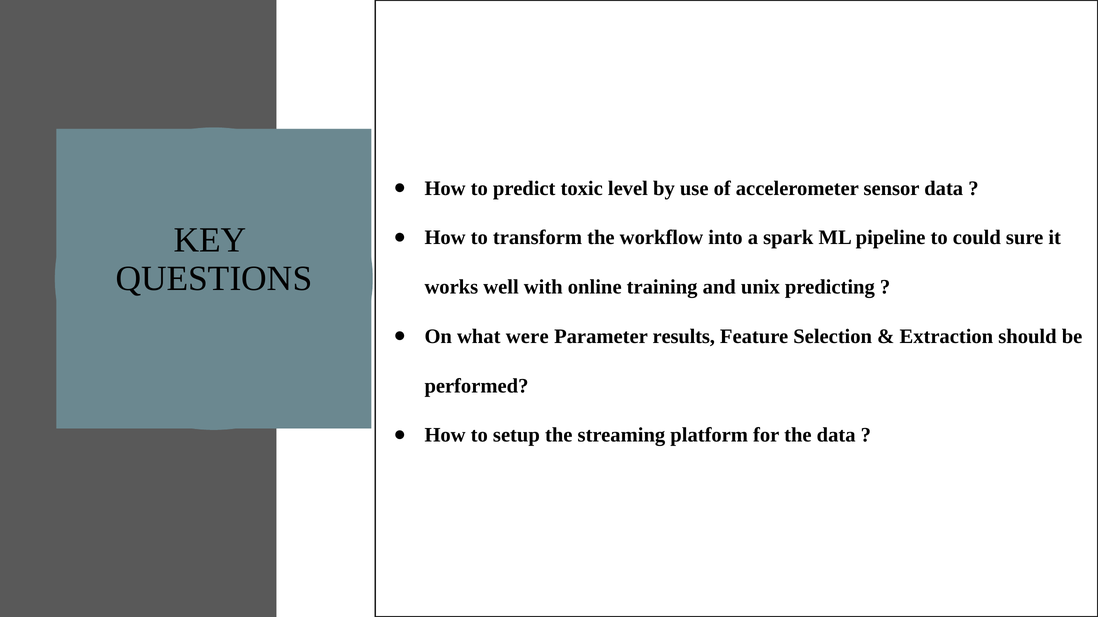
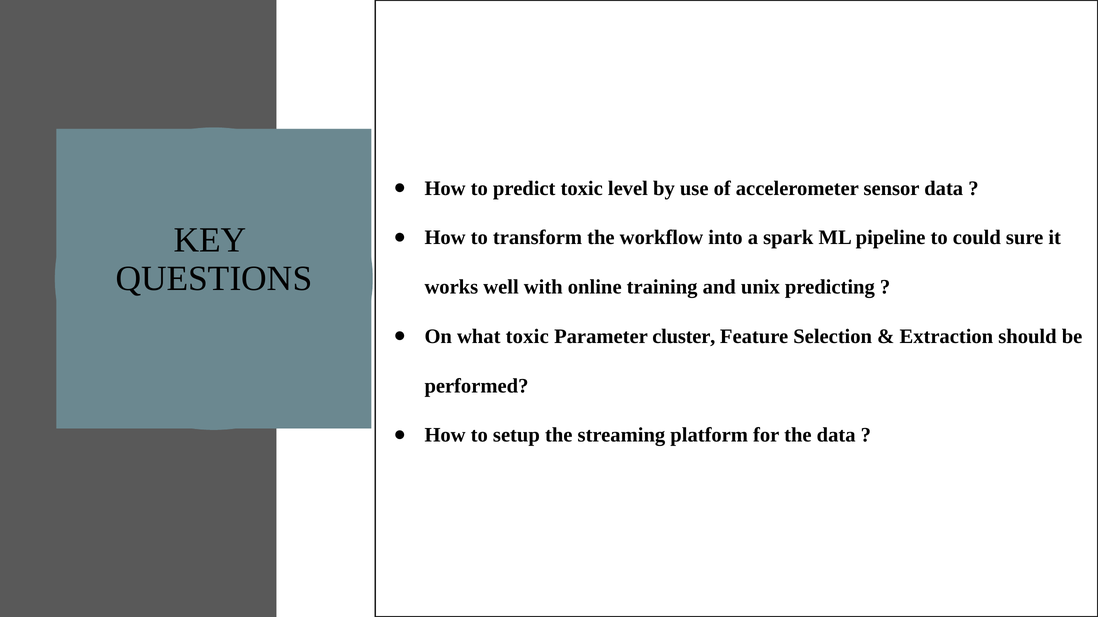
what were: were -> toxic
results: results -> cluster
